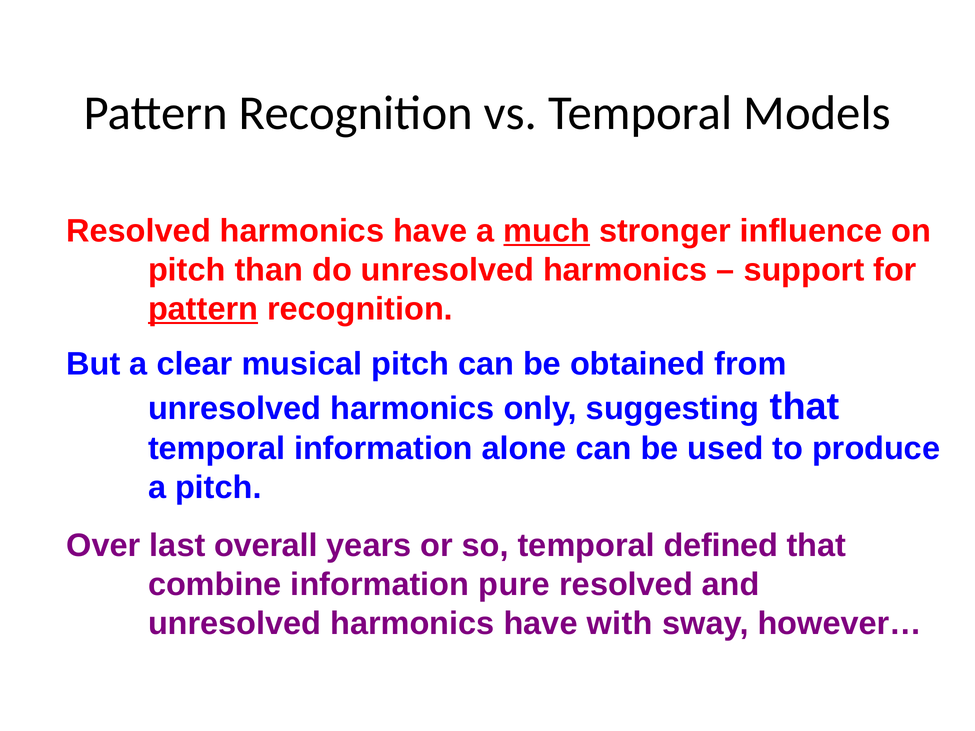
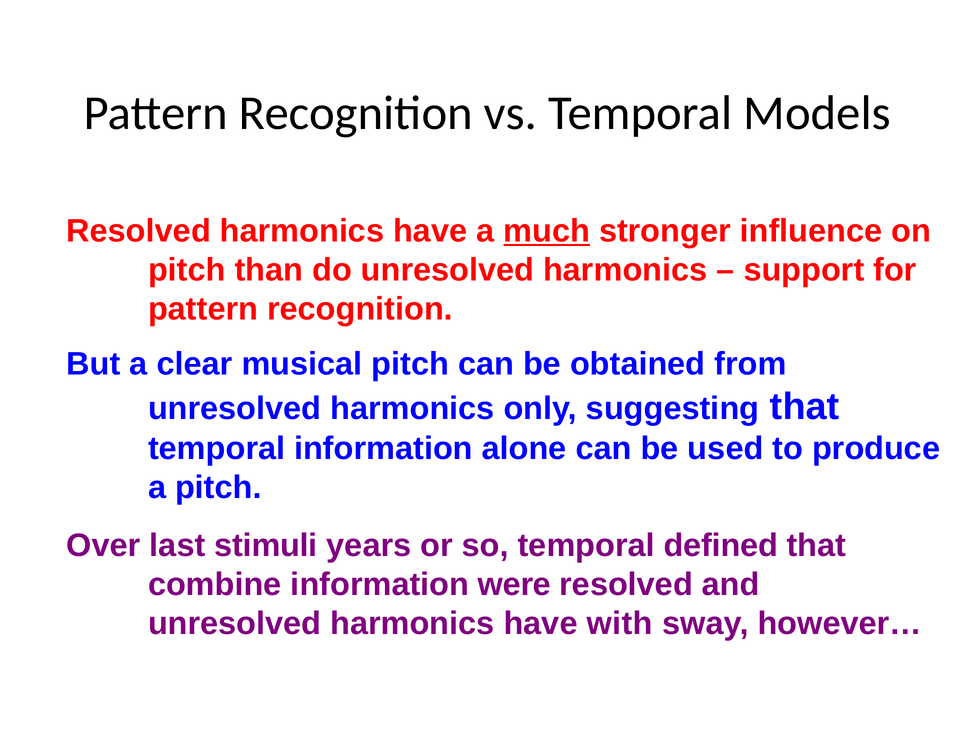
pattern at (203, 309) underline: present -> none
overall: overall -> stimuli
pure: pure -> were
